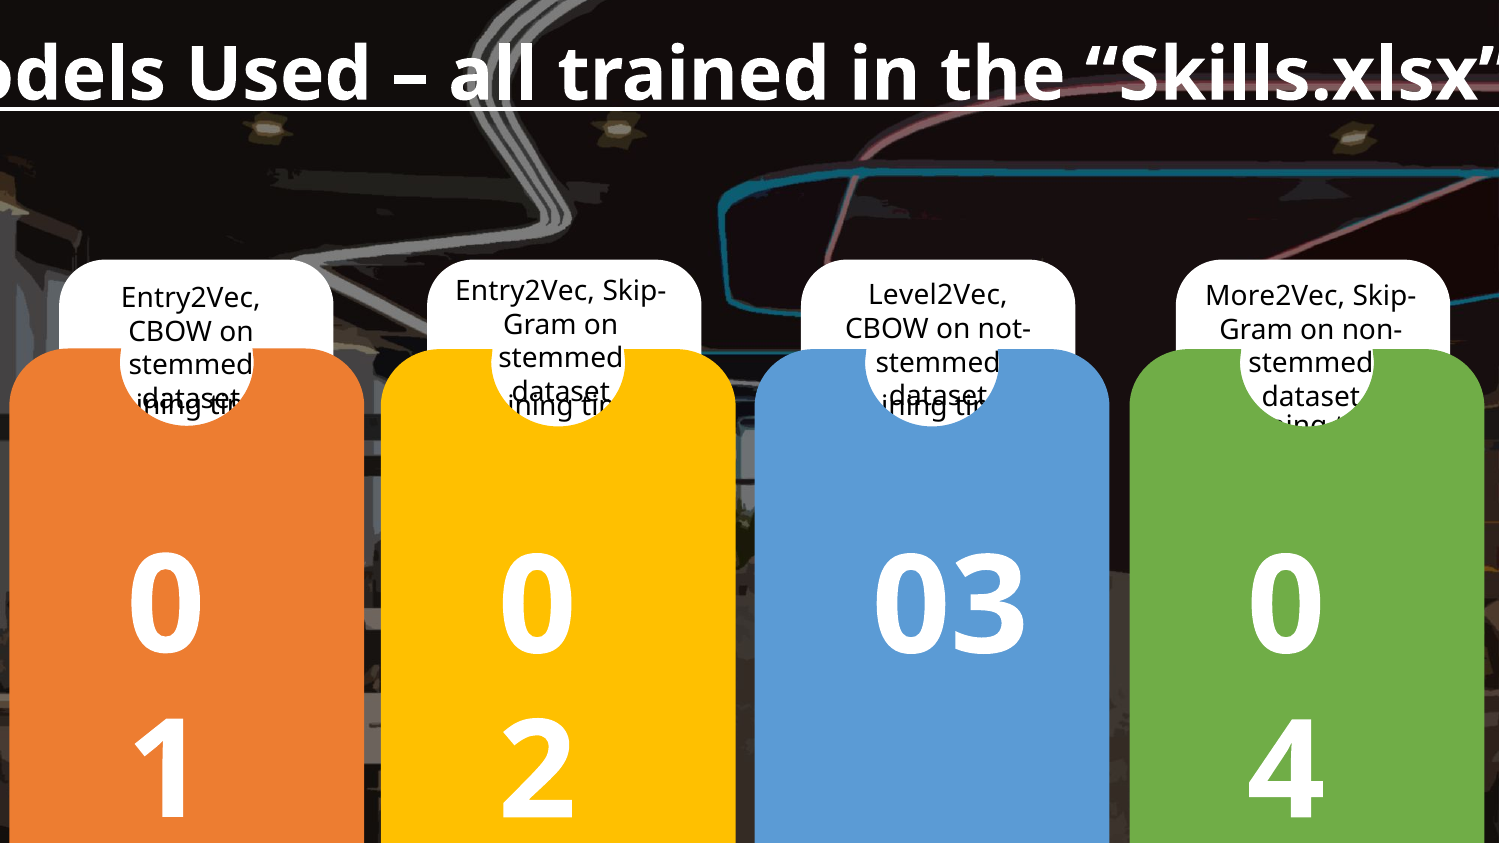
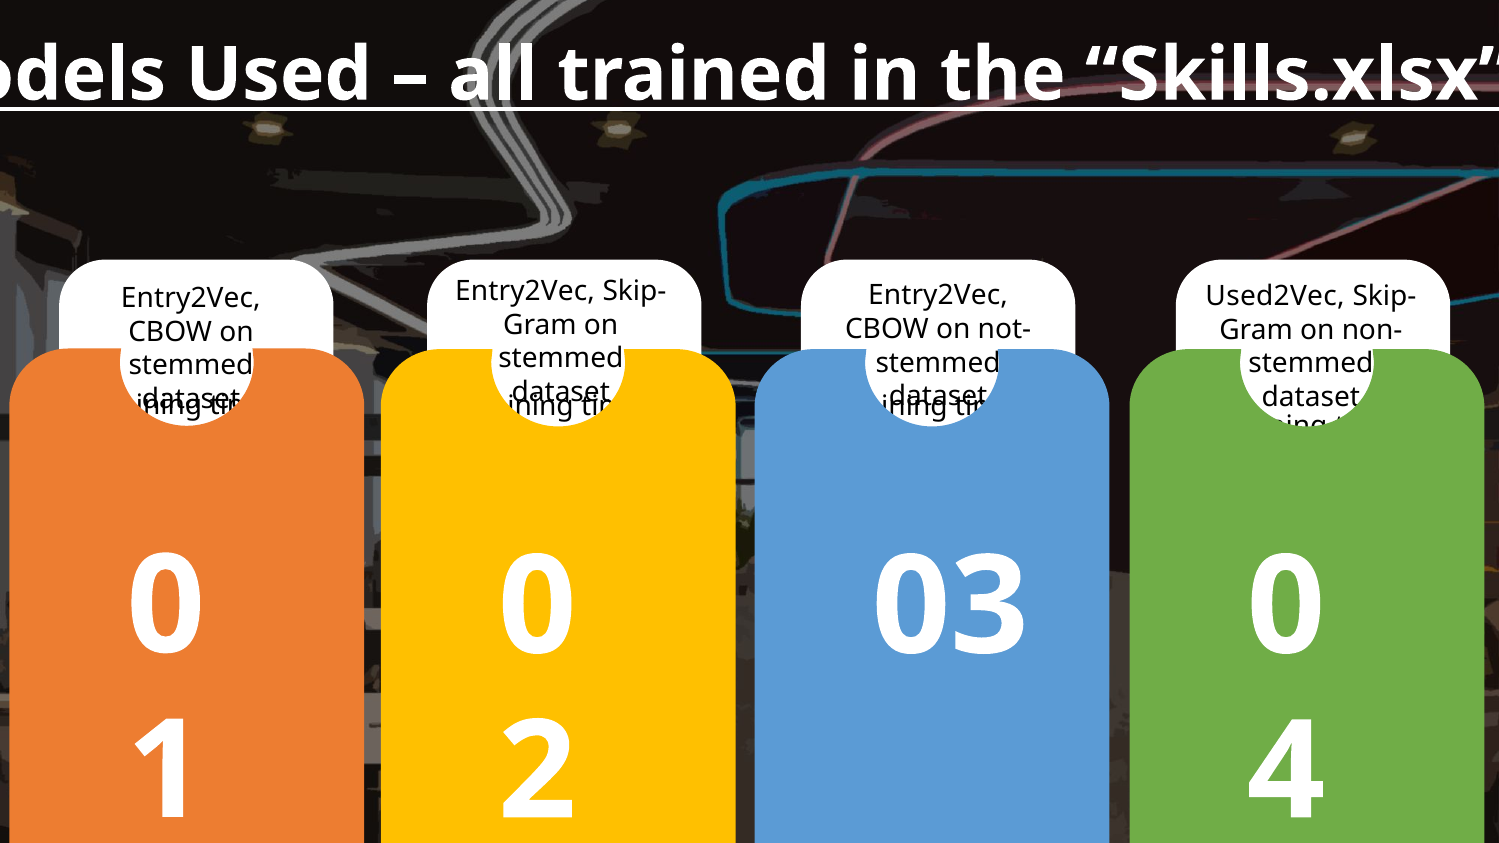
Level2Vec at (938, 295): Level2Vec -> Entry2Vec
More2Vec: More2Vec -> Used2Vec
